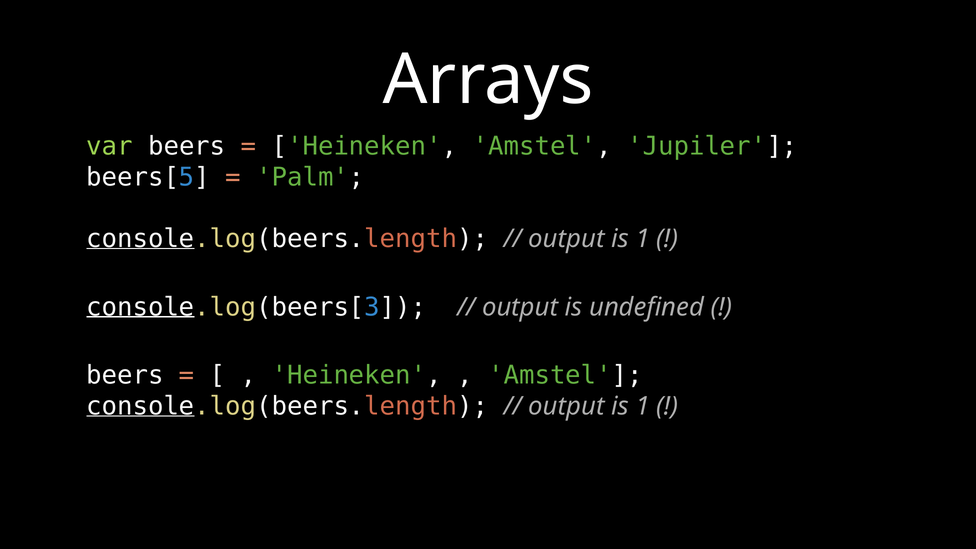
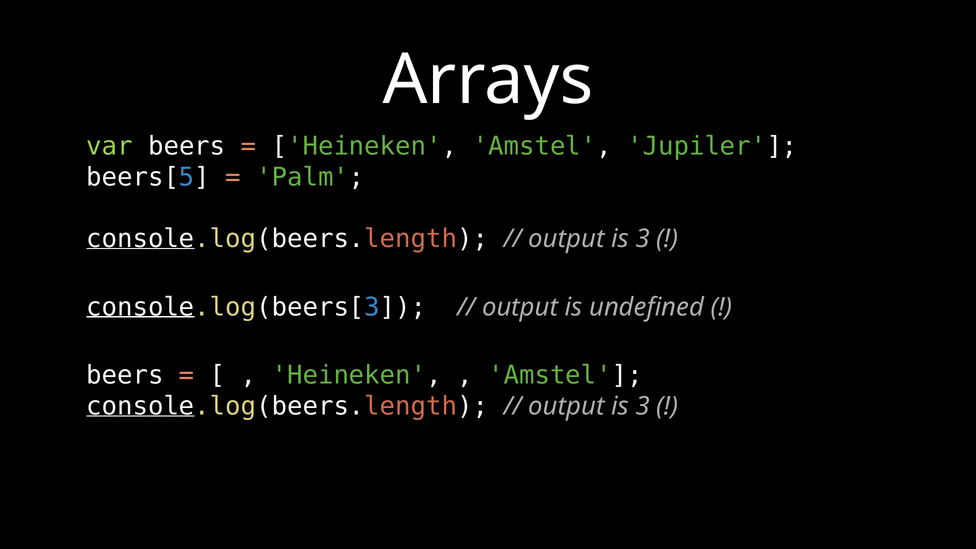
1 at (643, 239): 1 -> 3
1 at (643, 406): 1 -> 3
